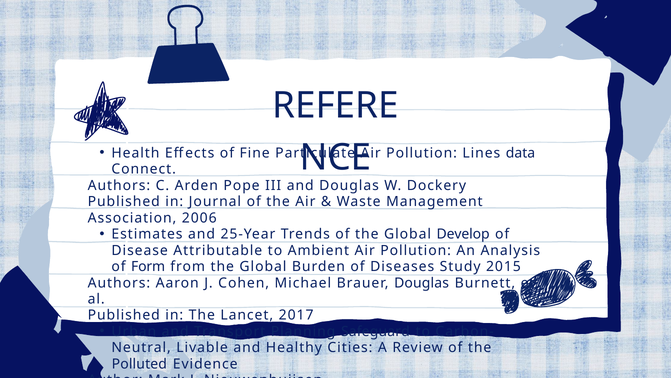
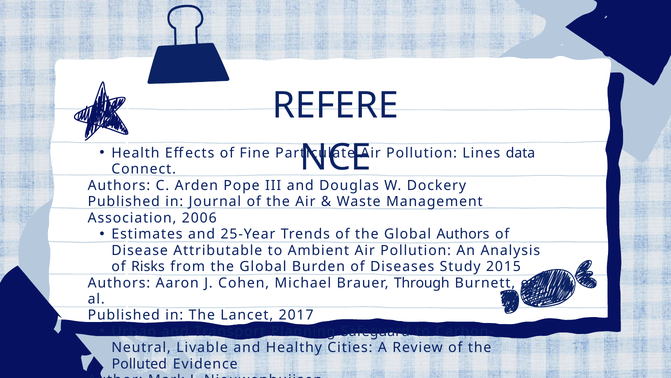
Global Develop: Develop -> Authors
Form: Form -> Risks
Brauer Douglas: Douglas -> Through
